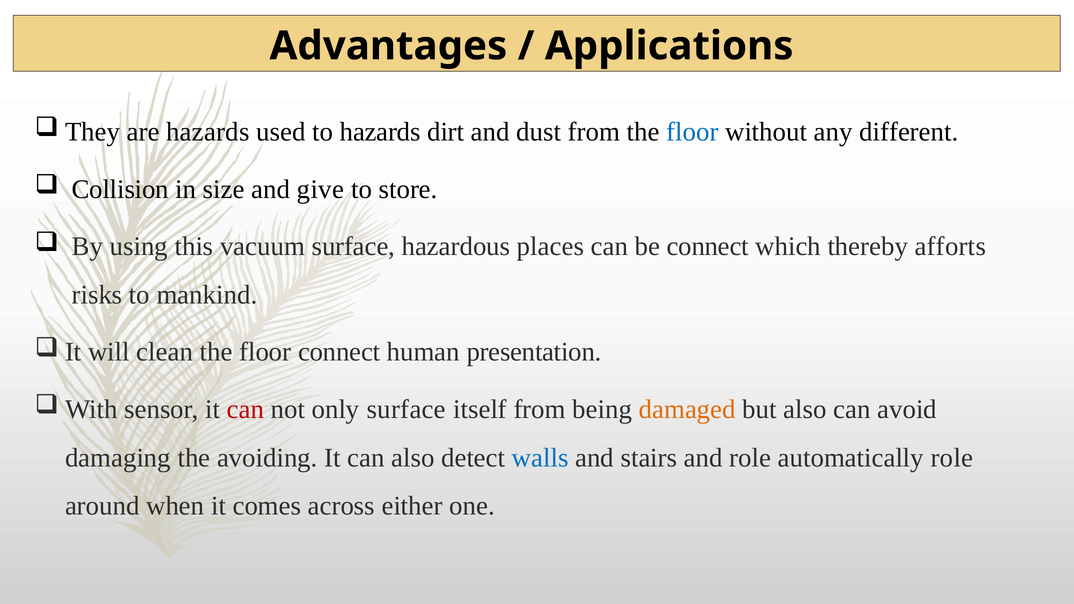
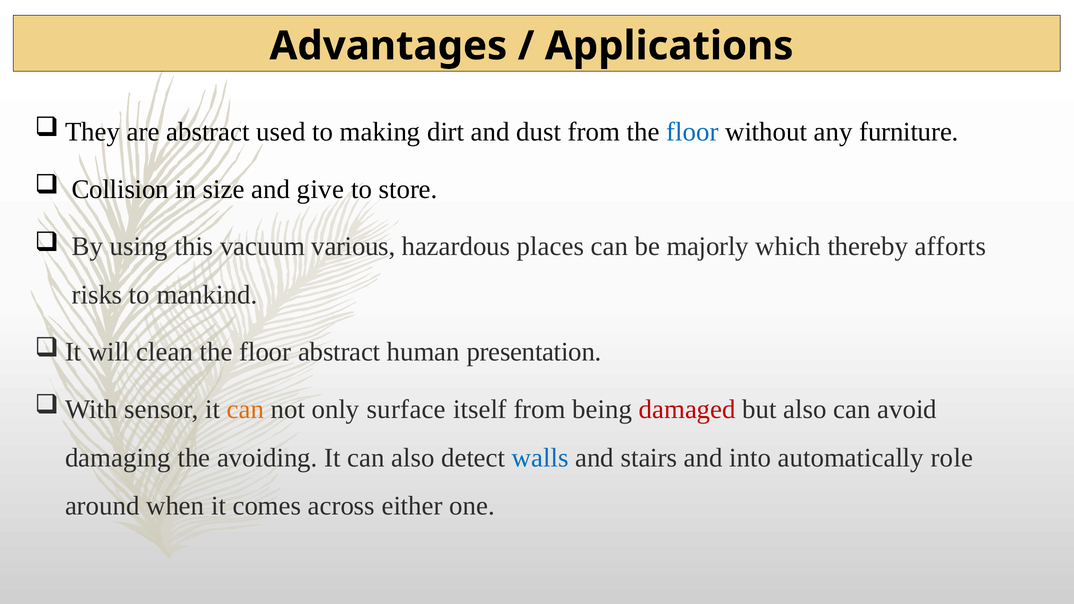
are hazards: hazards -> abstract
to hazards: hazards -> making
different: different -> furniture
vacuum surface: surface -> various
be connect: connect -> majorly
floor connect: connect -> abstract
can at (245, 409) colour: red -> orange
damaged colour: orange -> red
and role: role -> into
